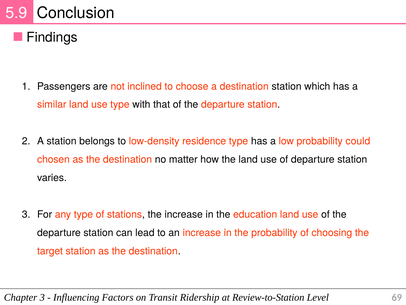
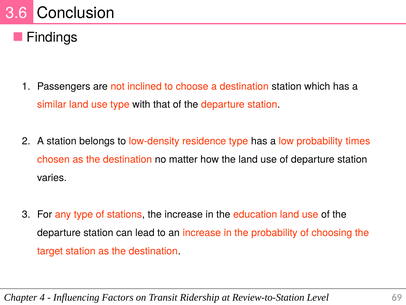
5.9: 5.9 -> 3.6
could: could -> times
Chapter 3: 3 -> 4
